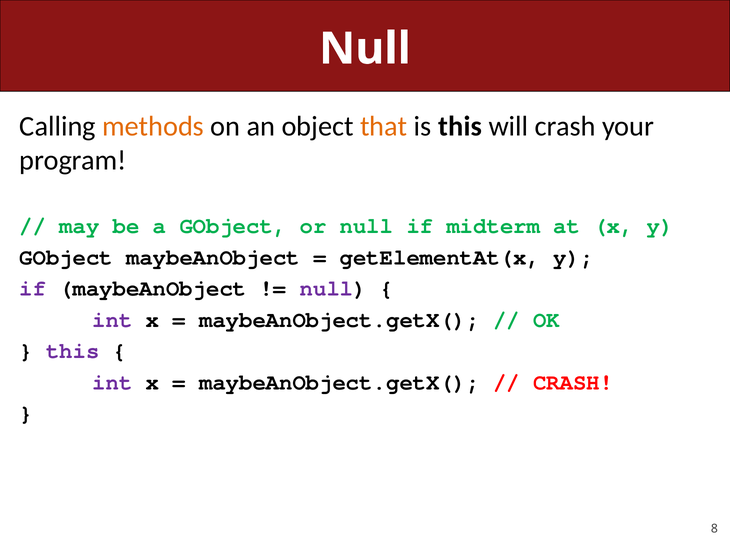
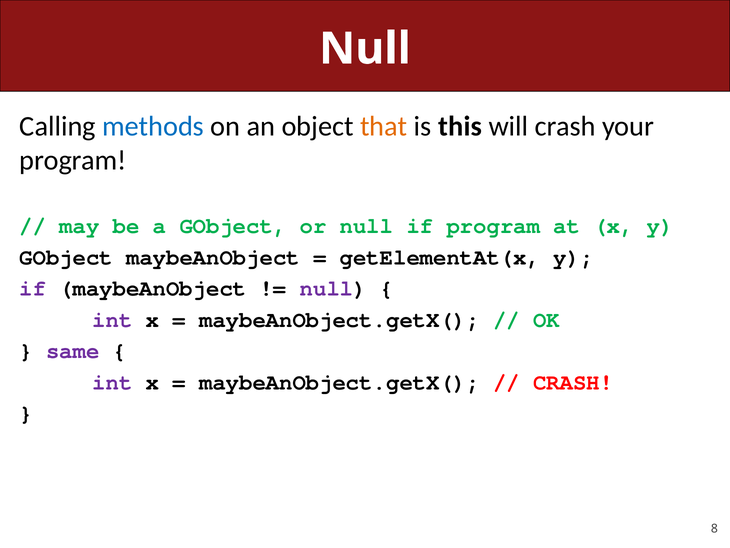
methods colour: orange -> blue
if midterm: midterm -> program
this at (73, 351): this -> same
